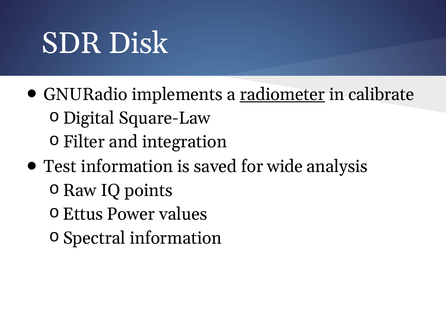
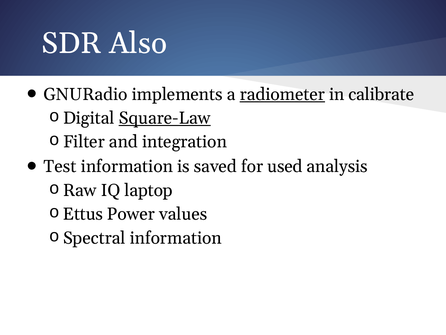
Disk: Disk -> Also
Square-Law underline: none -> present
wide: wide -> used
points: points -> laptop
